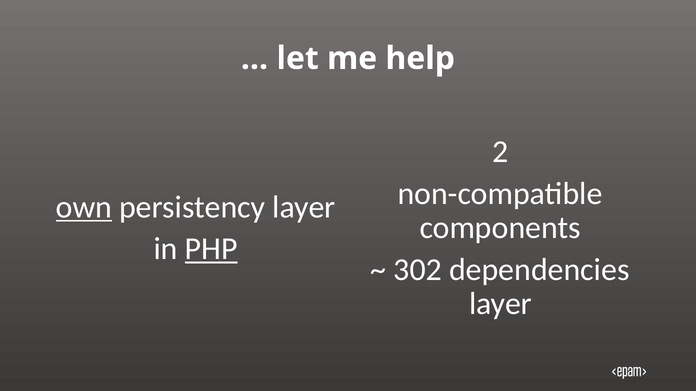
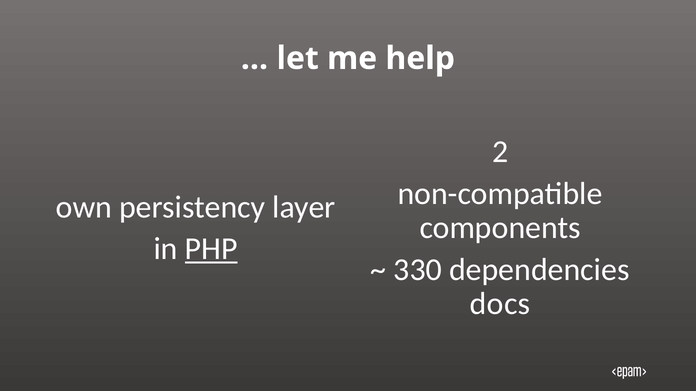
own underline: present -> none
302: 302 -> 330
layer at (500, 304): layer -> docs
